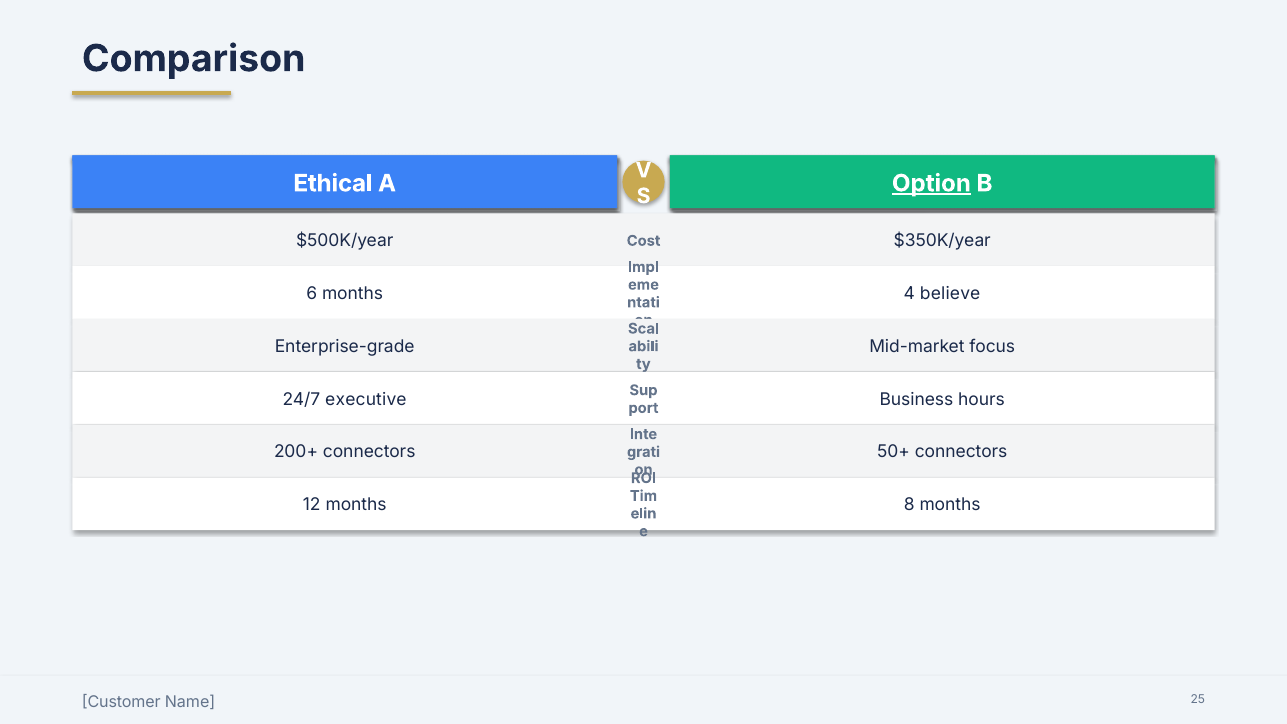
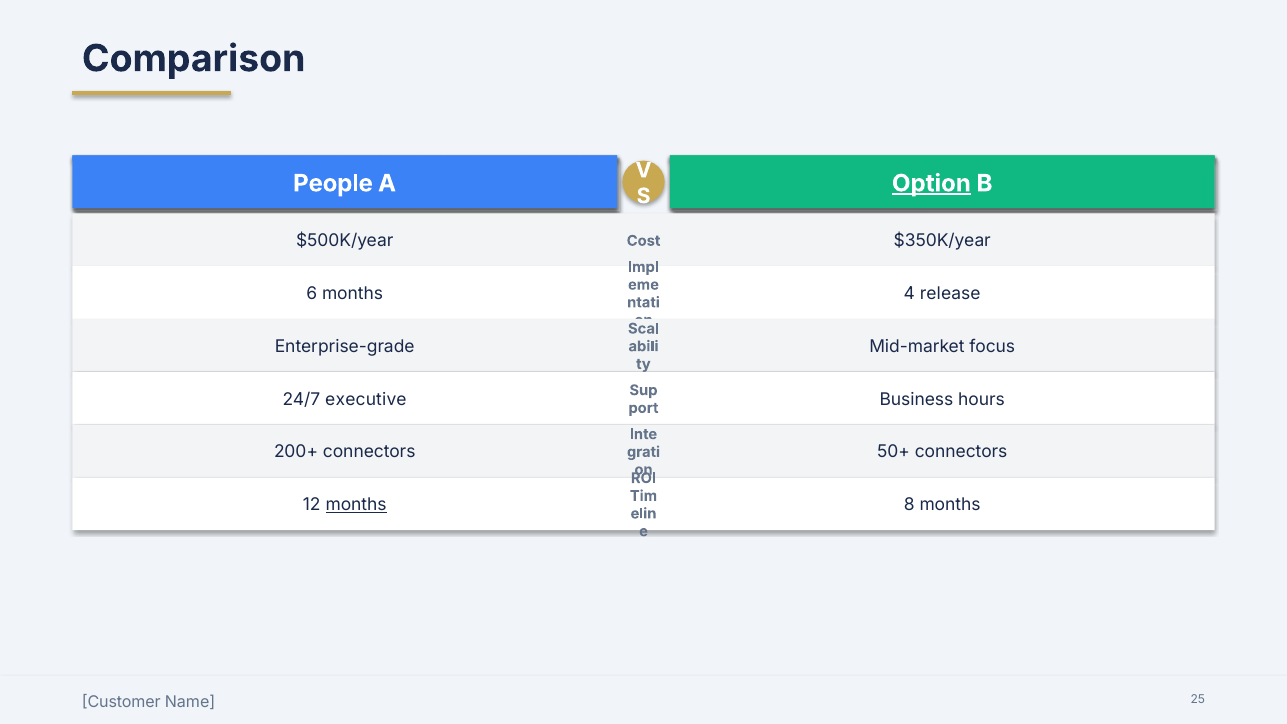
Ethical: Ethical -> People
believe: believe -> release
months at (356, 505) underline: none -> present
